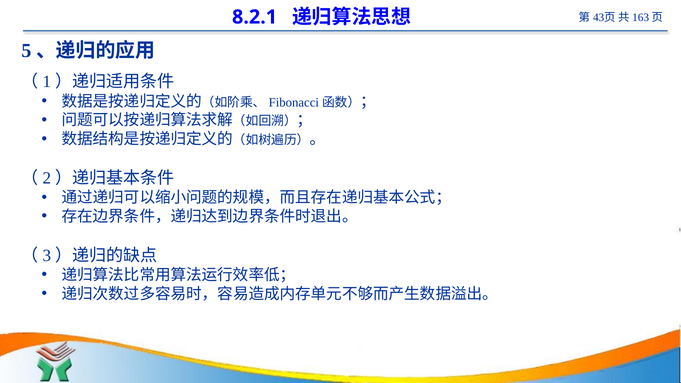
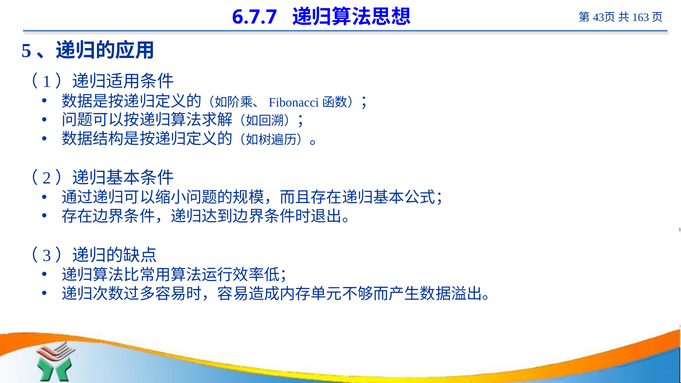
8.2.1: 8.2.1 -> 6.7.7
